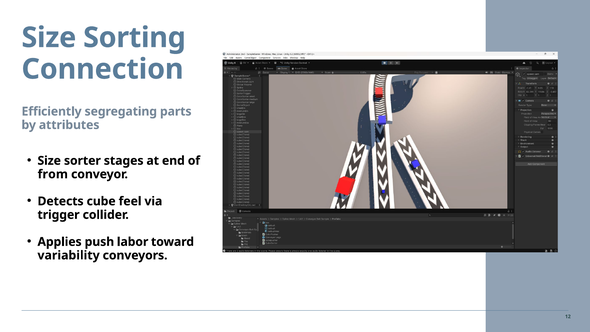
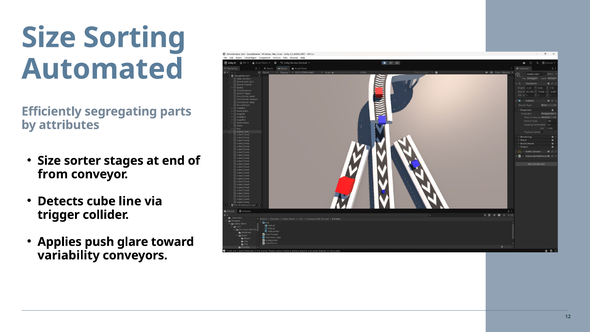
Connection: Connection -> Automated
feel: feel -> line
labor: labor -> glare
